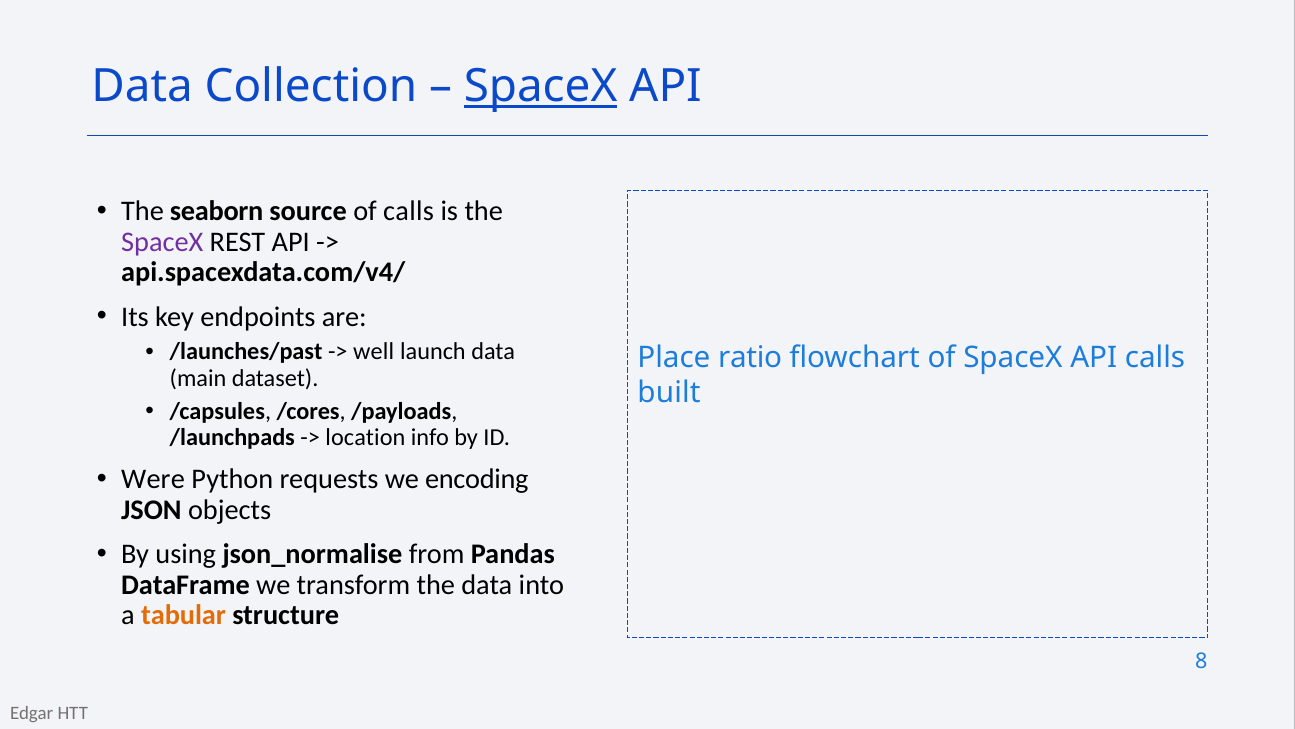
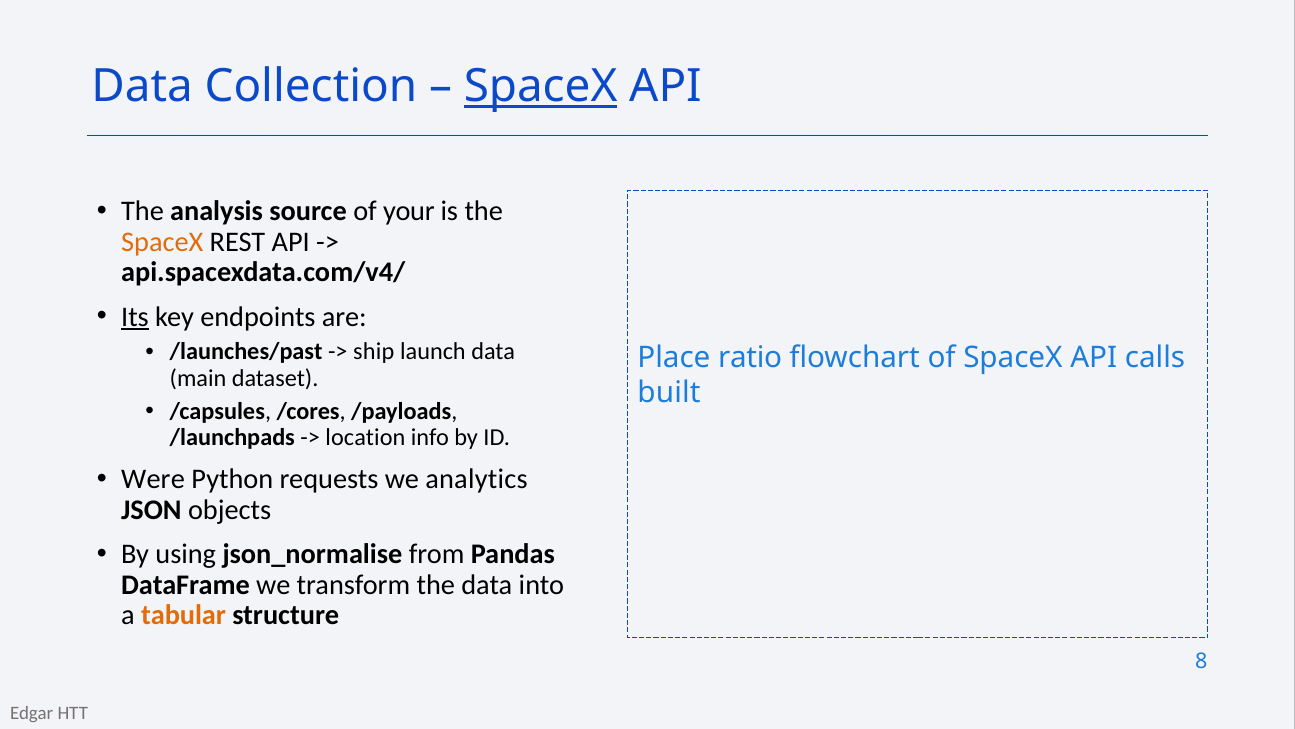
seaborn: seaborn -> analysis
of calls: calls -> your
SpaceX at (162, 242) colour: purple -> orange
Its underline: none -> present
well: well -> ship
encoding: encoding -> analytics
